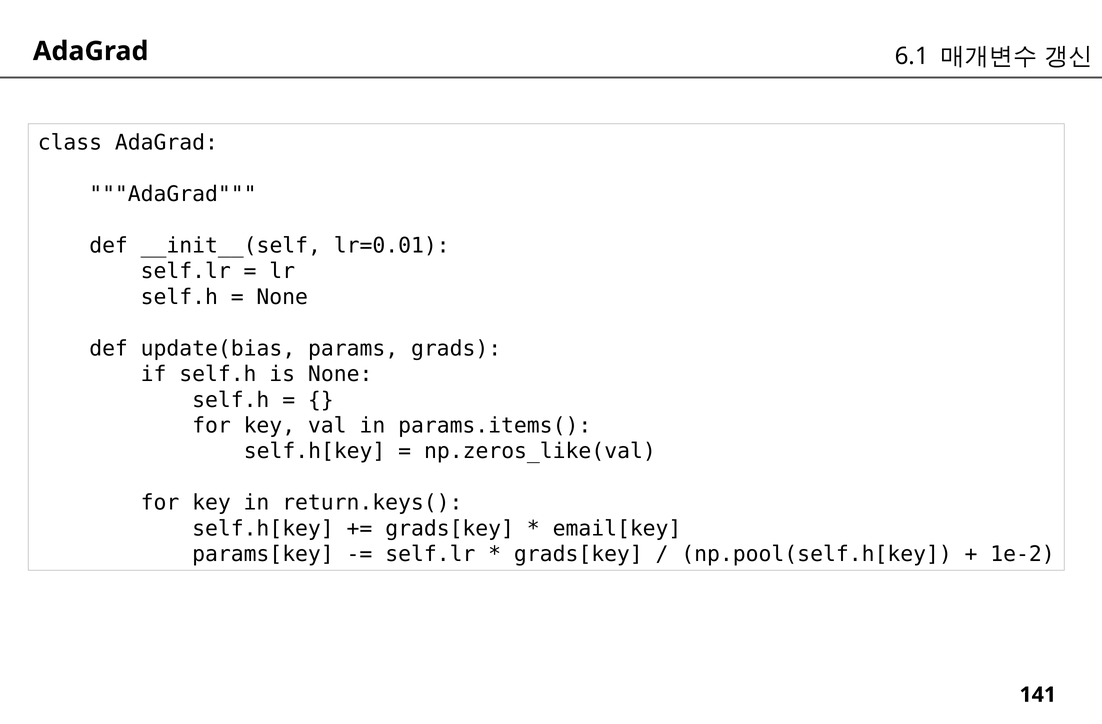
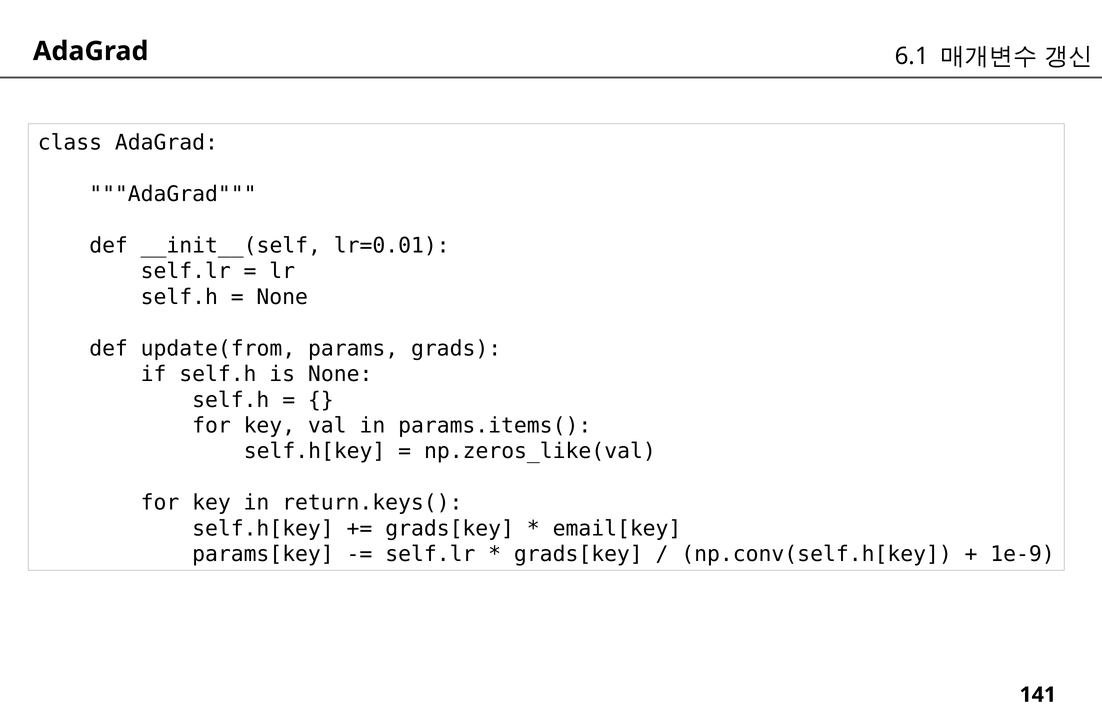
update(bias: update(bias -> update(from
np.pool(self.h[key: np.pool(self.h[key -> np.conv(self.h[key
1e-2: 1e-2 -> 1e-9
